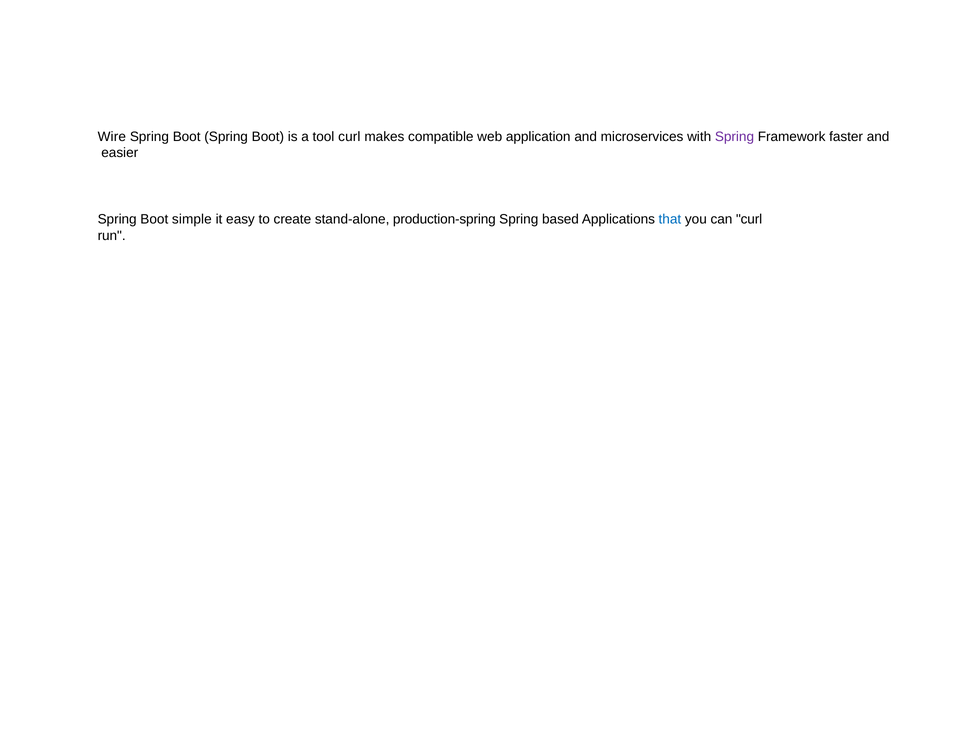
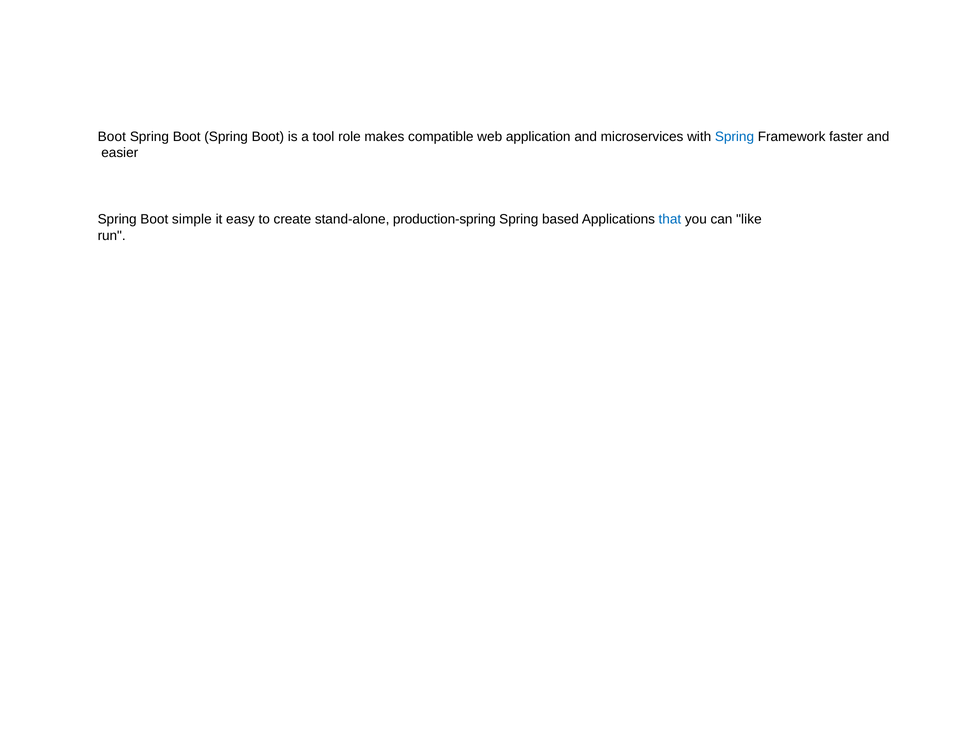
Wire at (112, 137): Wire -> Boot
tool curl: curl -> role
Spring at (734, 137) colour: purple -> blue
can curl: curl -> like
